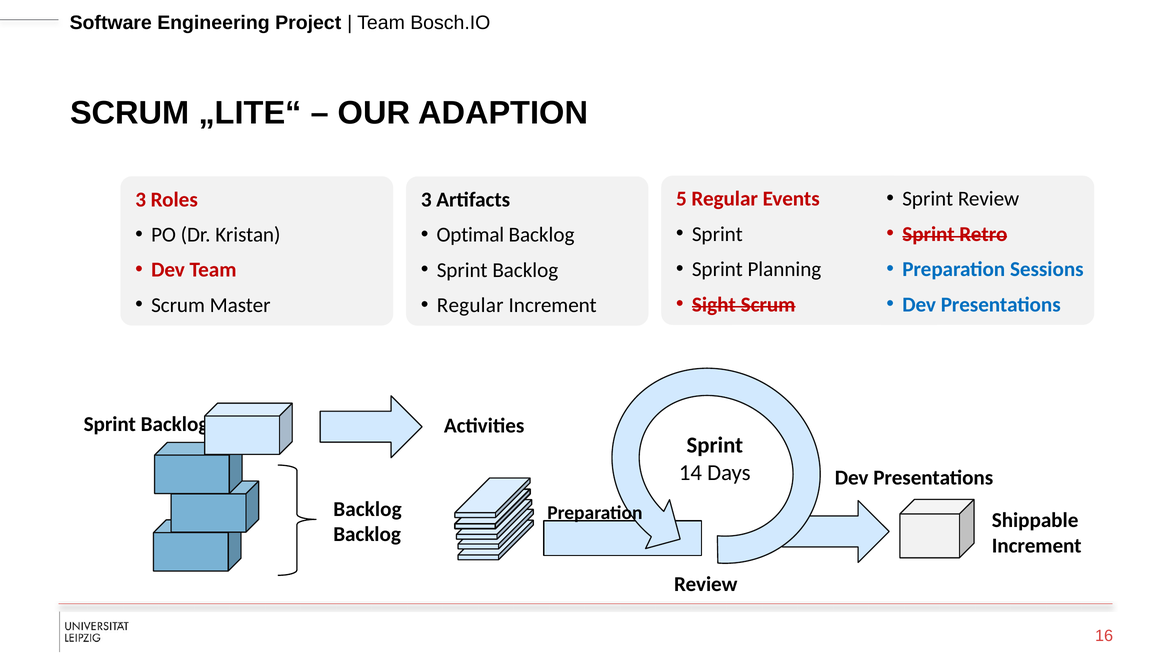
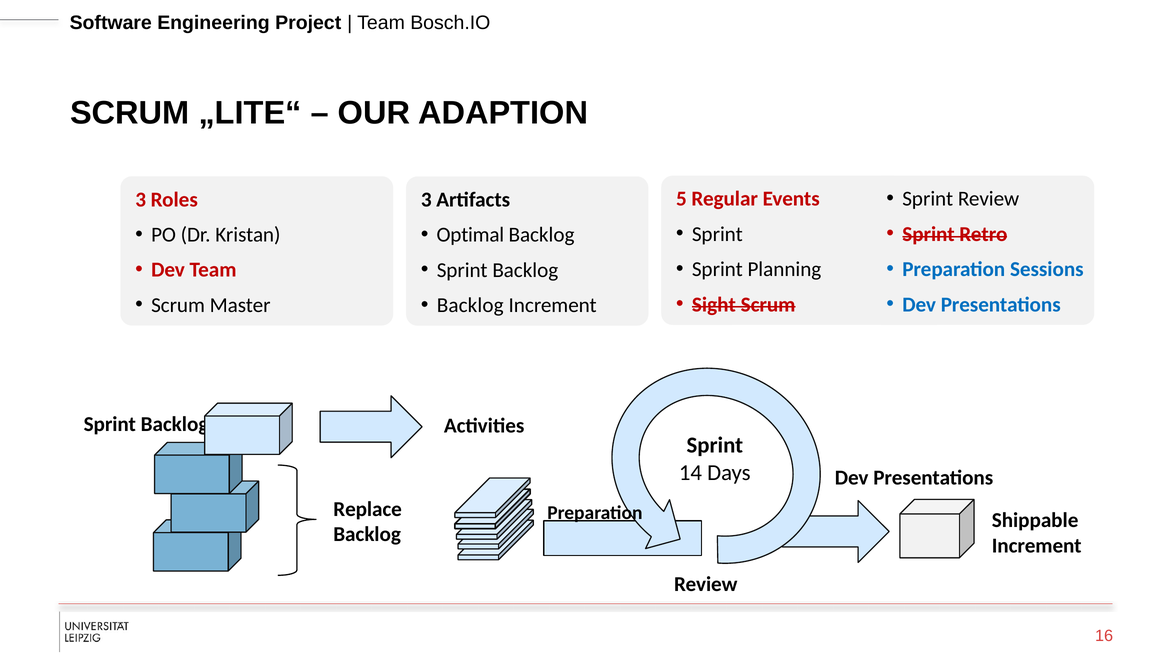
Regular at (470, 305): Regular -> Backlog
Backlog at (368, 509): Backlog -> Replace
